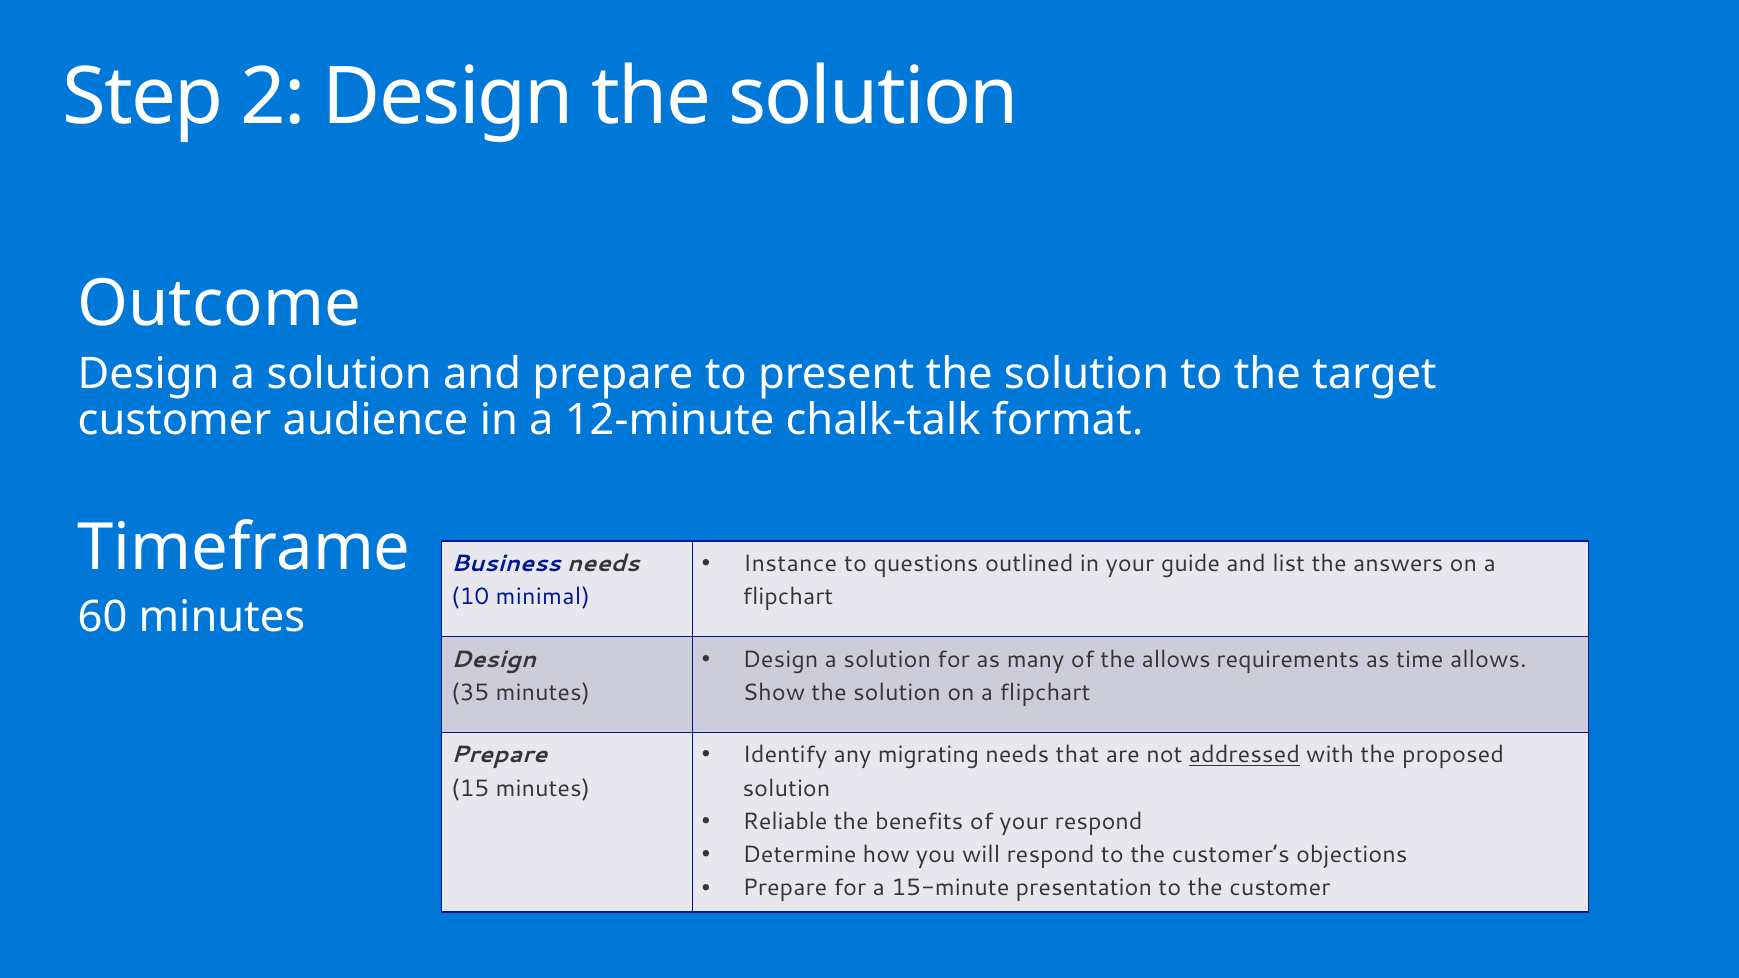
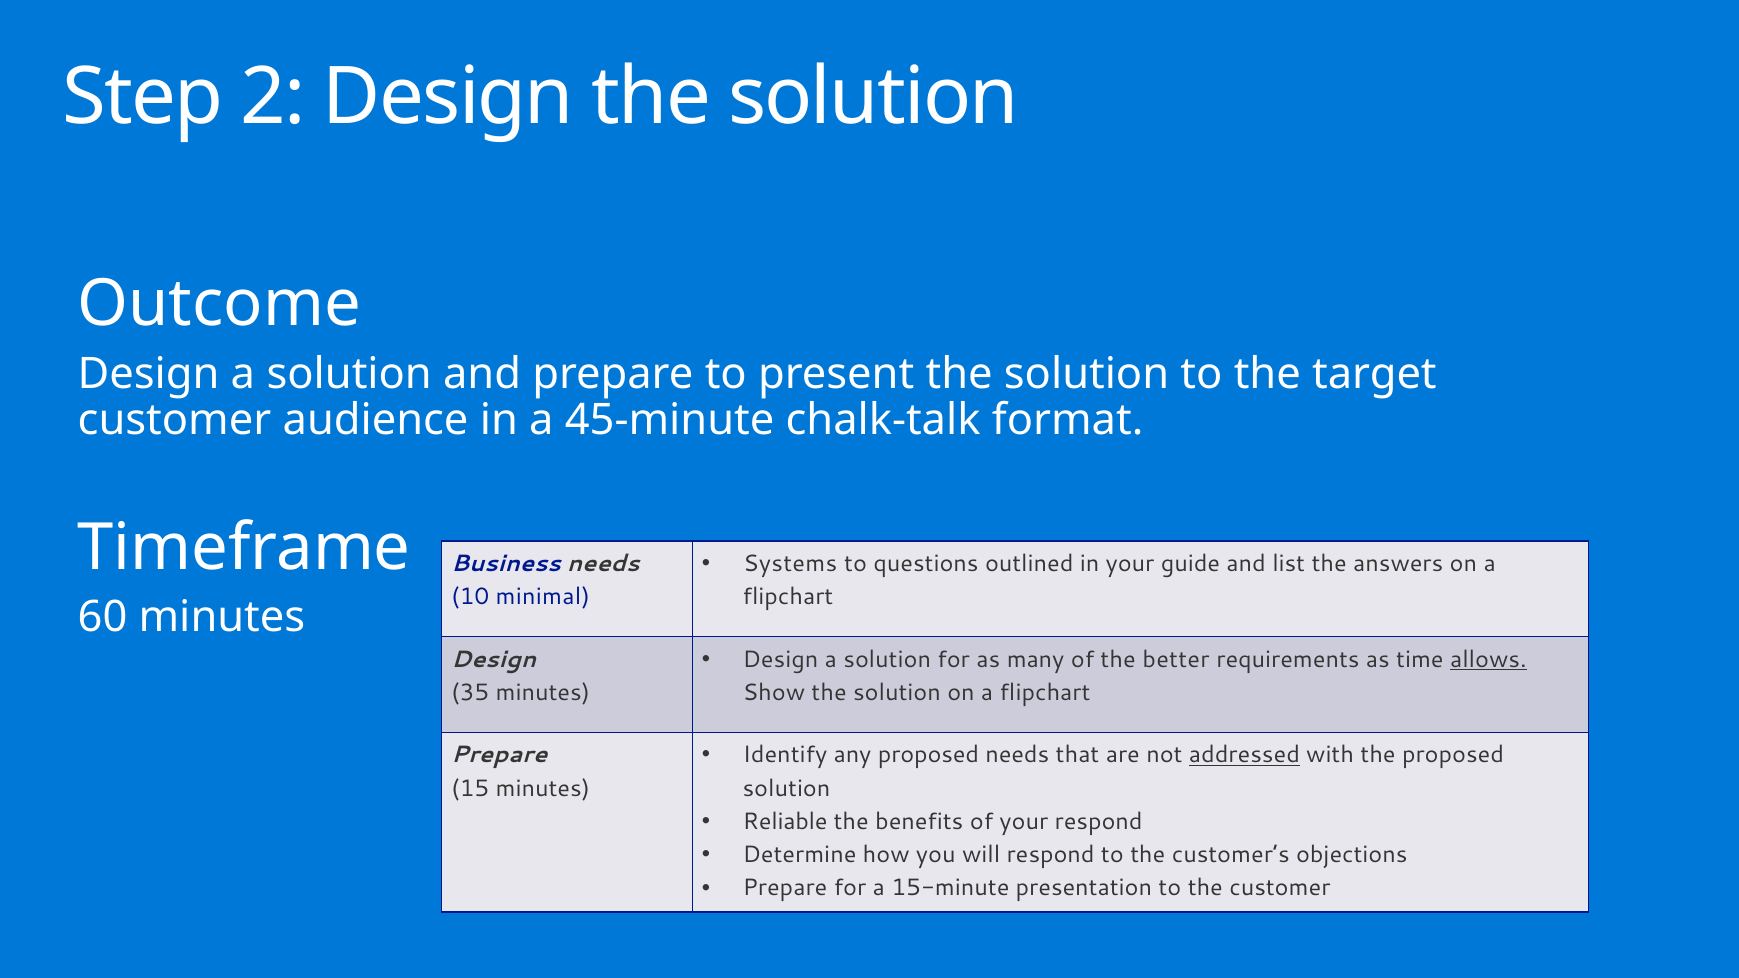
12-minute: 12-minute -> 45-minute
Instance: Instance -> Systems
the allows: allows -> better
allows at (1488, 659) underline: none -> present
any migrating: migrating -> proposed
